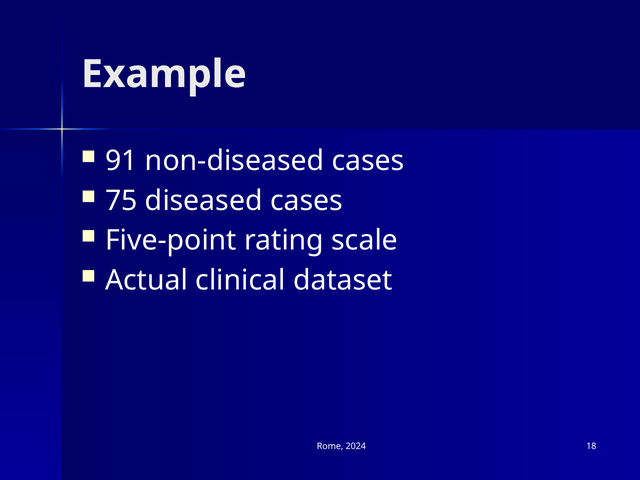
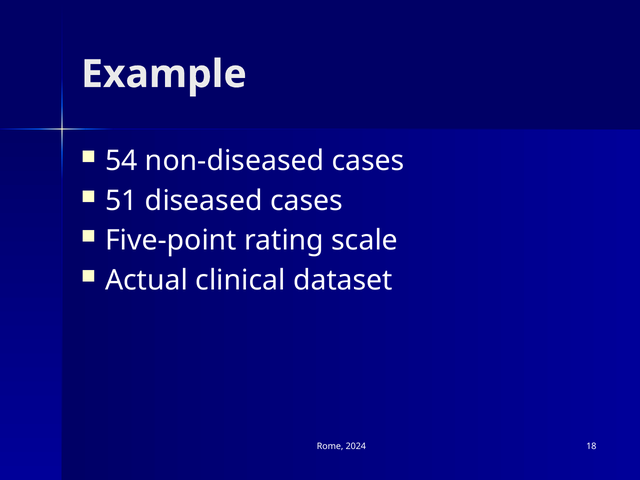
91: 91 -> 54
75: 75 -> 51
